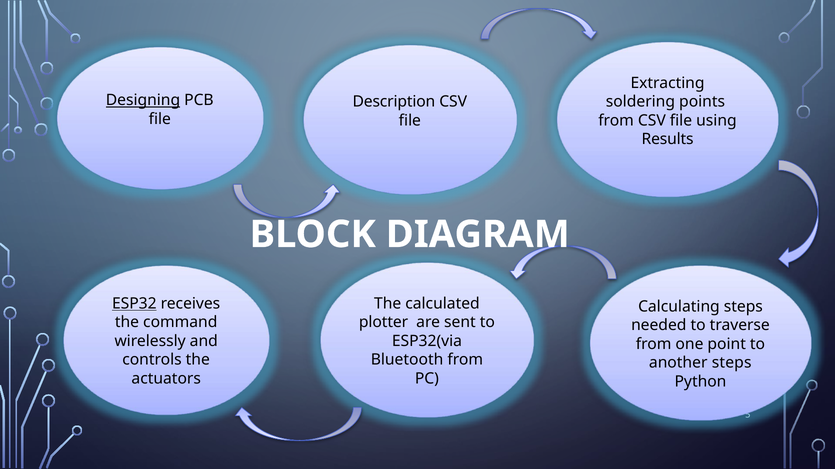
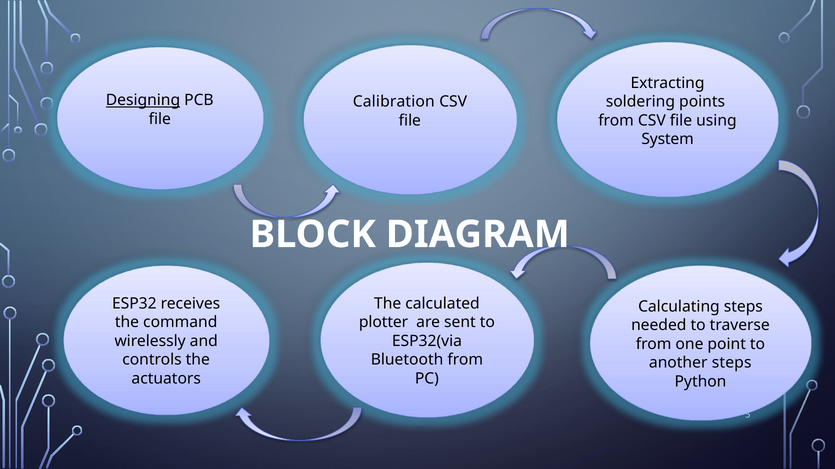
Description: Description -> Calibration
Results: Results -> System
ESP32 underline: present -> none
